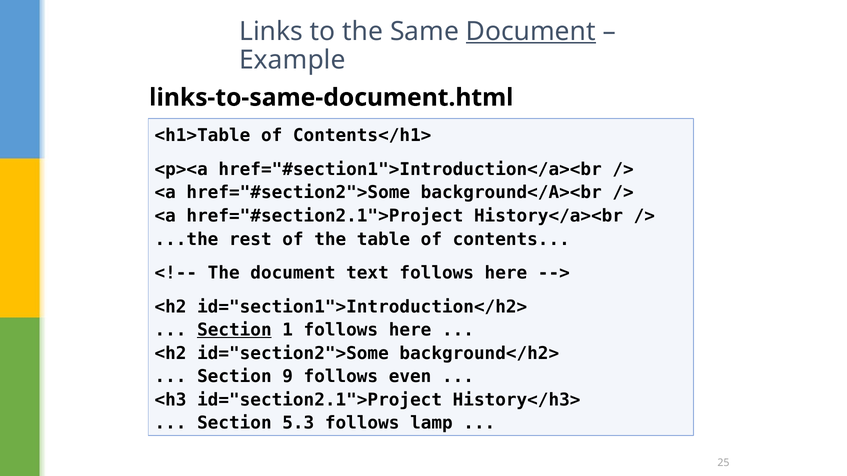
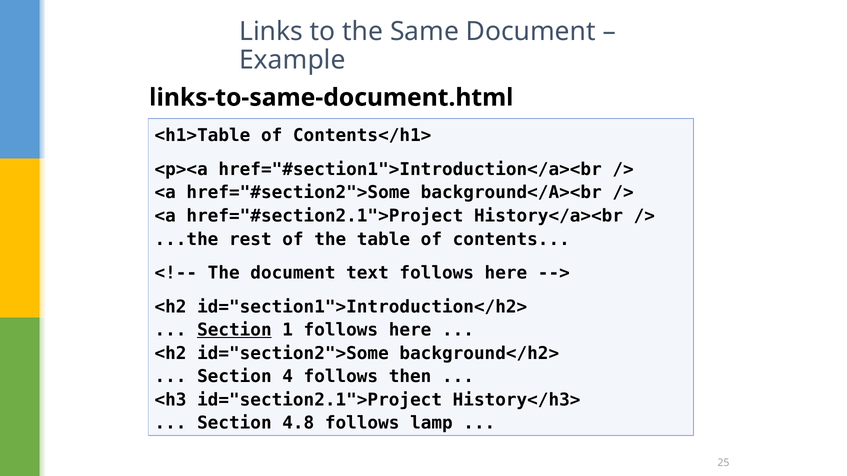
Document at (531, 31) underline: present -> none
9: 9 -> 4
even: even -> then
5.3: 5.3 -> 4.8
